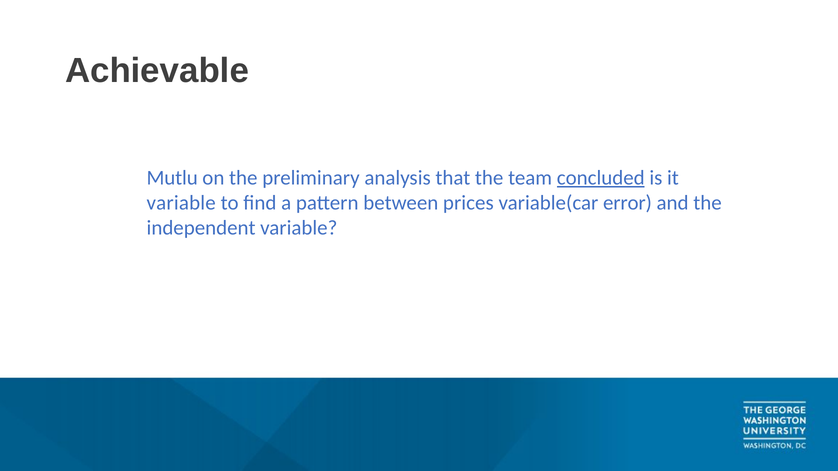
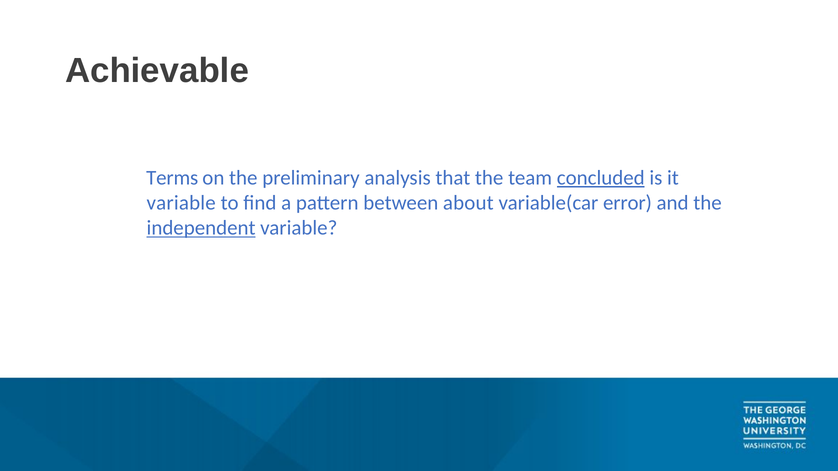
Mutlu: Mutlu -> Terms
prices: prices -> about
independent underline: none -> present
